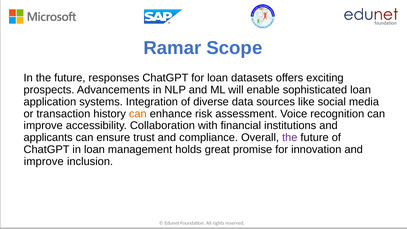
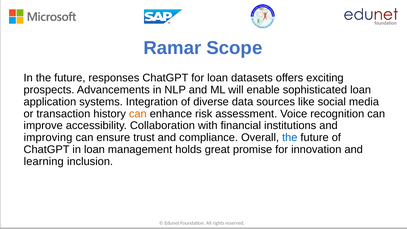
applicants: applicants -> improving
the at (290, 138) colour: purple -> blue
improve at (44, 161): improve -> learning
